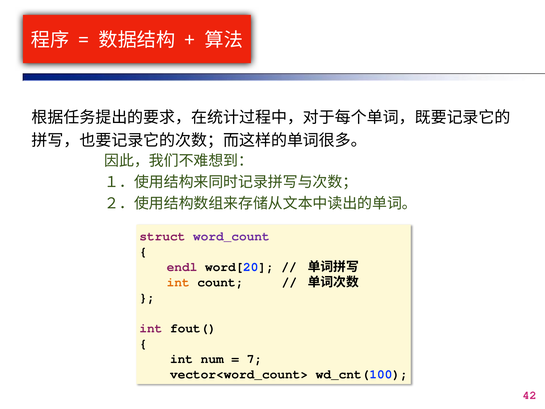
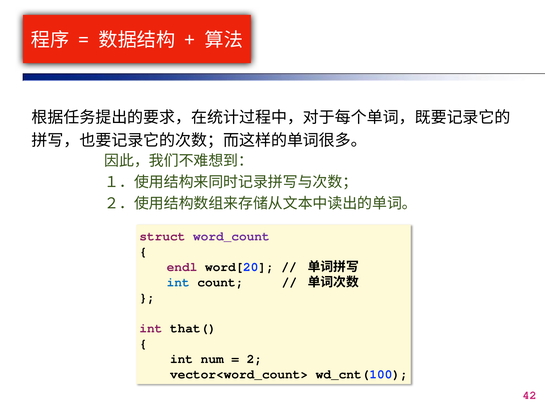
int at (178, 282) colour: orange -> blue
fout(: fout( -> that(
7: 7 -> 2
